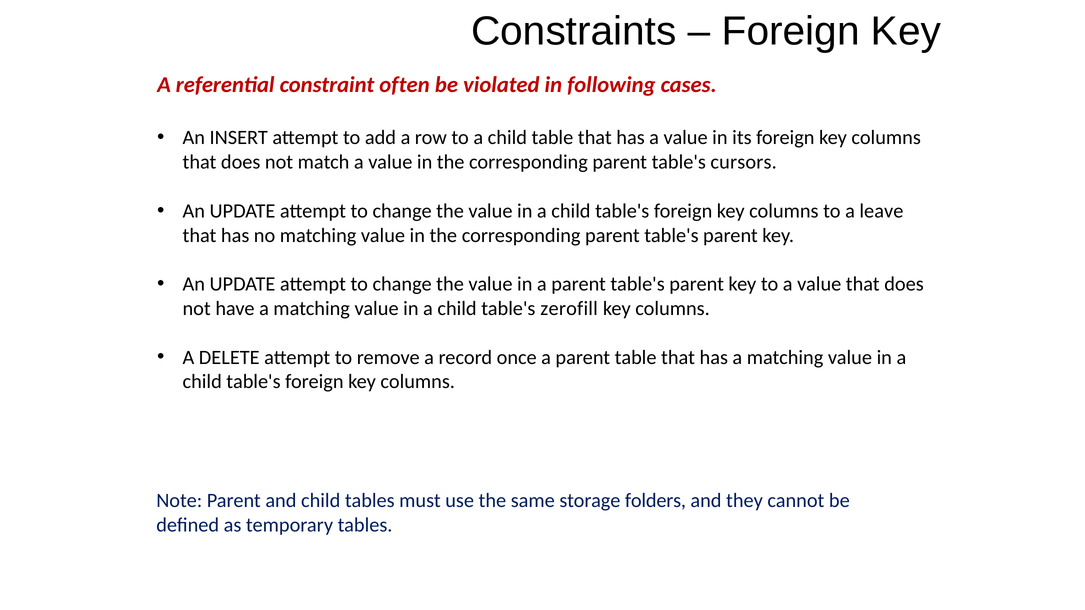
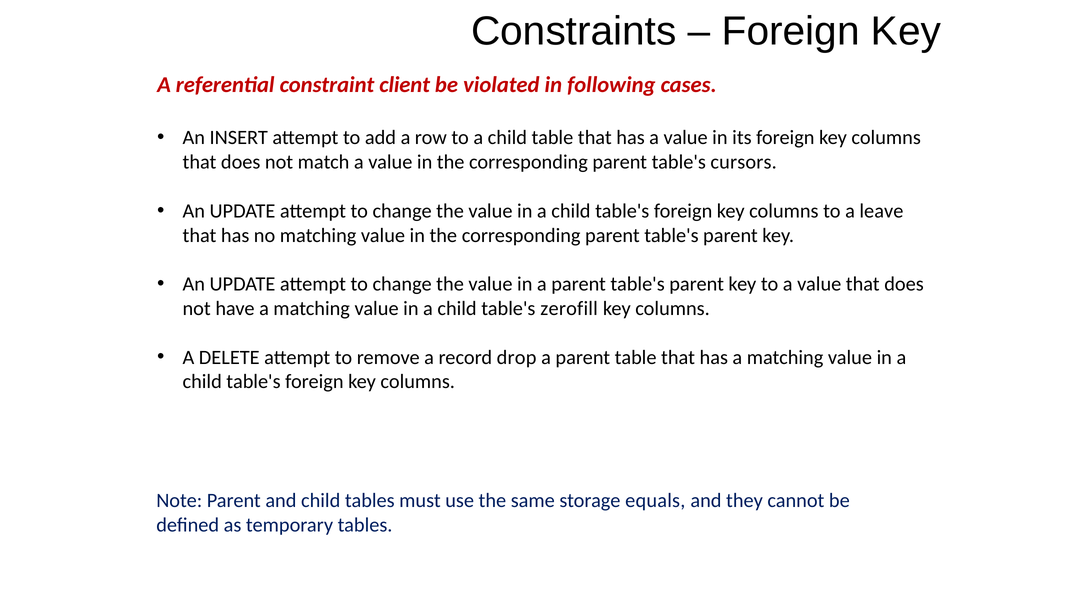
often: often -> client
once: once -> drop
folders: folders -> equals
